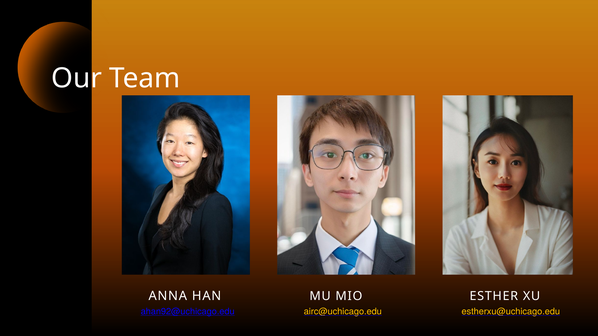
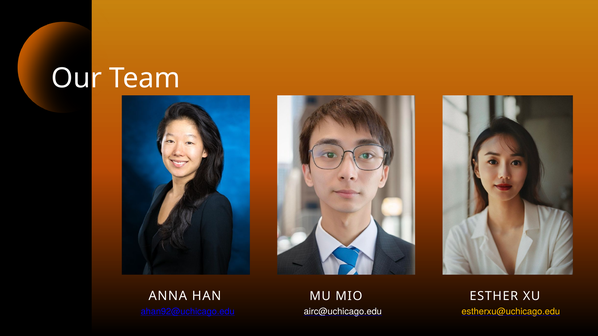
airc@uchicago.edu colour: yellow -> white
